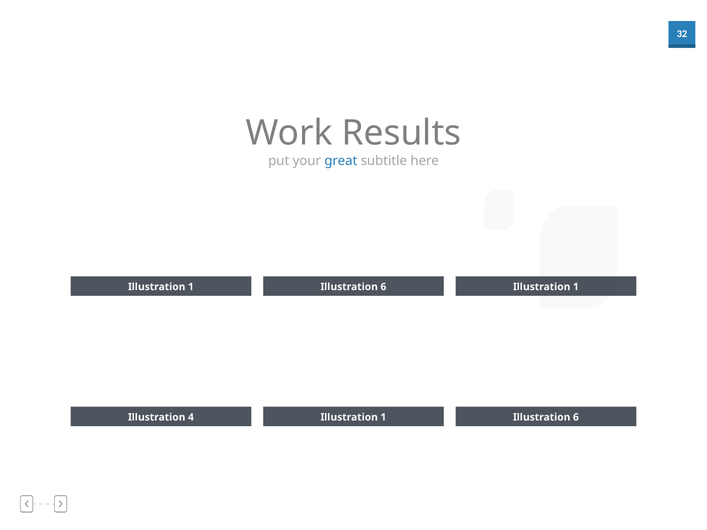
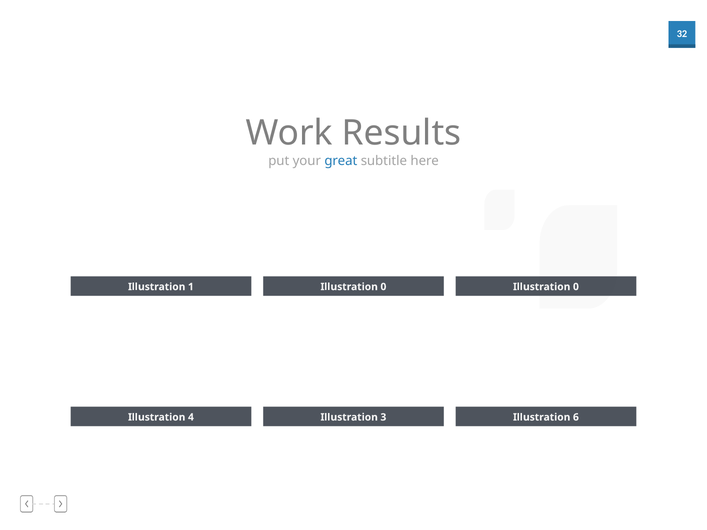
6 at (383, 287): 6 -> 0
1 at (576, 287): 1 -> 0
4 Illustration 1: 1 -> 3
